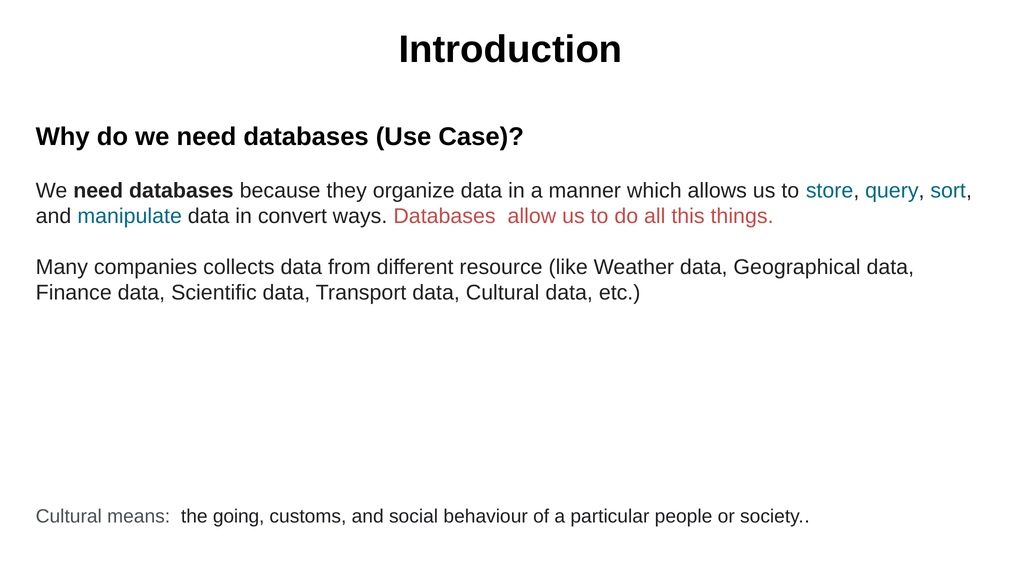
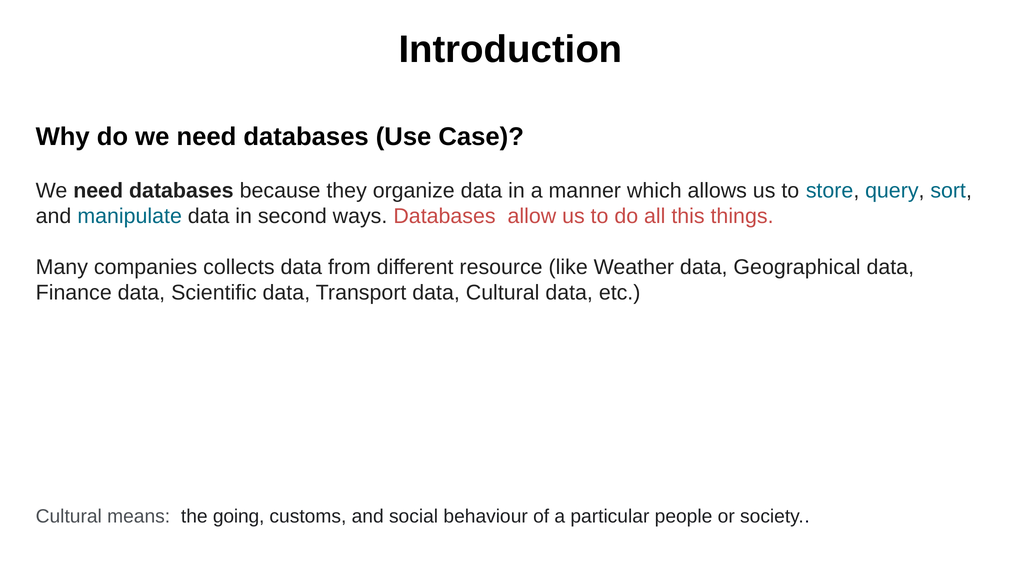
convert: convert -> second
